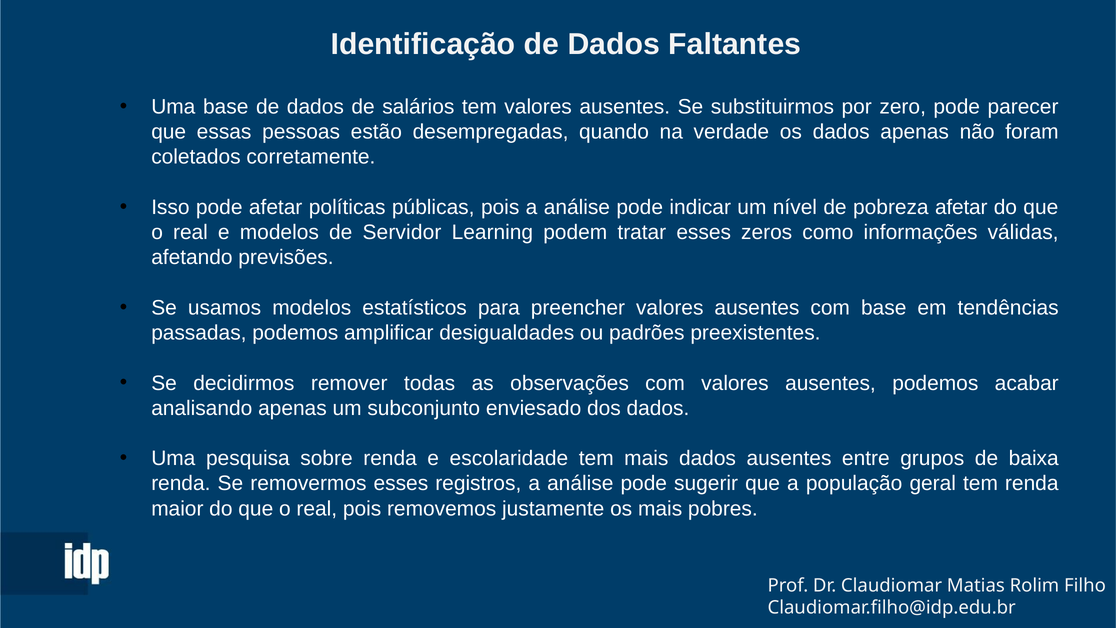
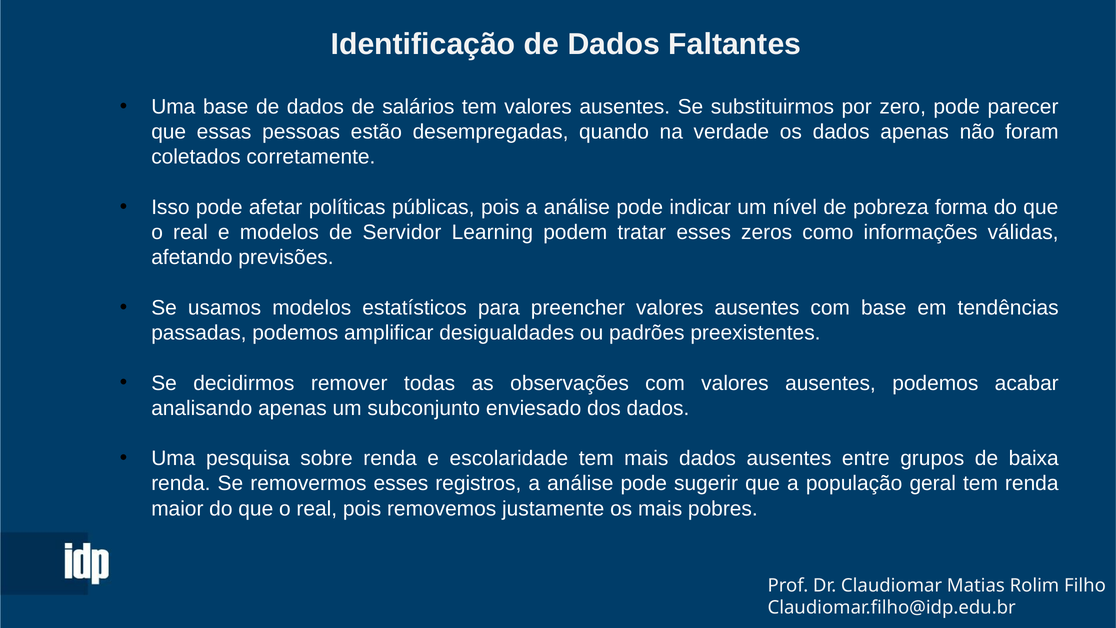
pobreza afetar: afetar -> forma
